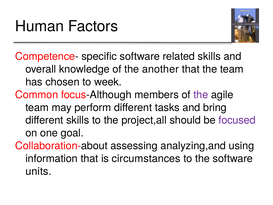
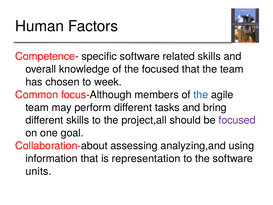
the another: another -> focused
the at (201, 95) colour: purple -> blue
circumstances: circumstances -> representation
